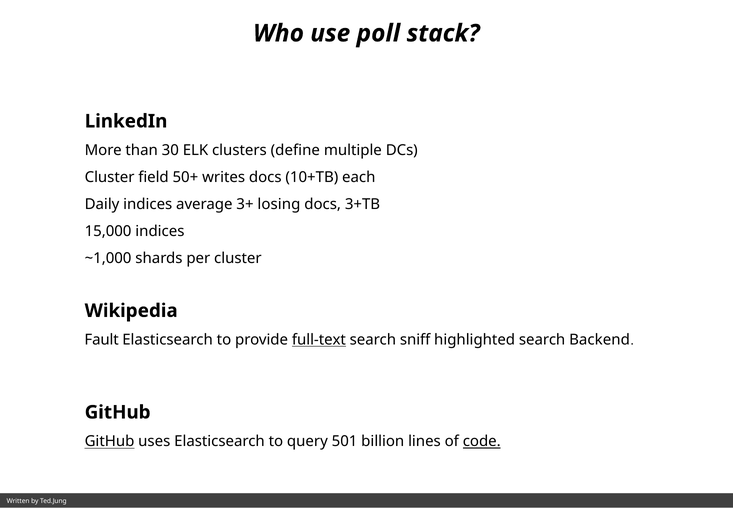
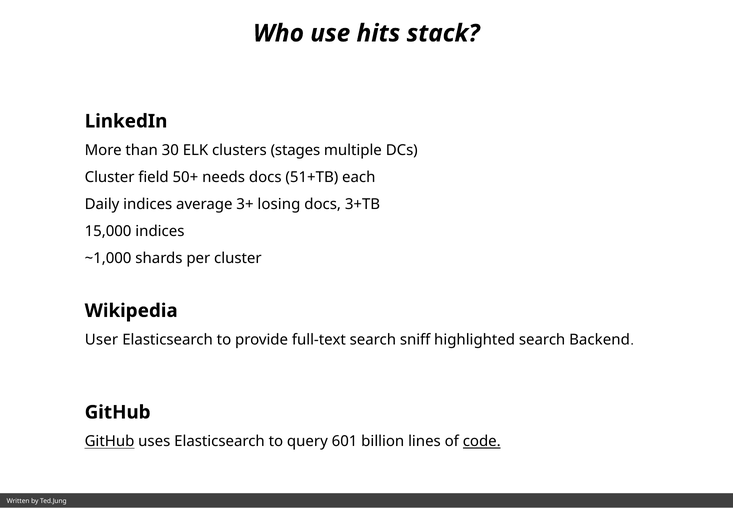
poll: poll -> hits
define: define -> stages
writes: writes -> needs
10+TB: 10+TB -> 51+TB
Fault: Fault -> User
full-text underline: present -> none
501: 501 -> 601
